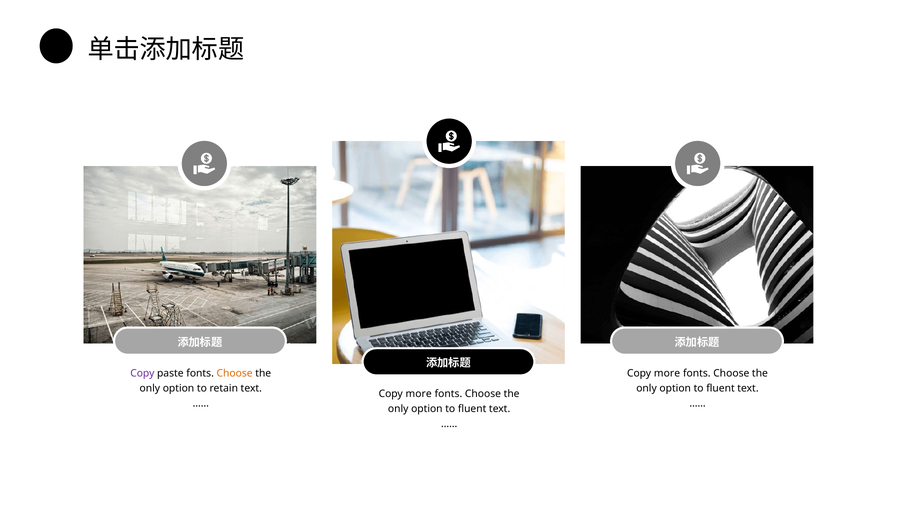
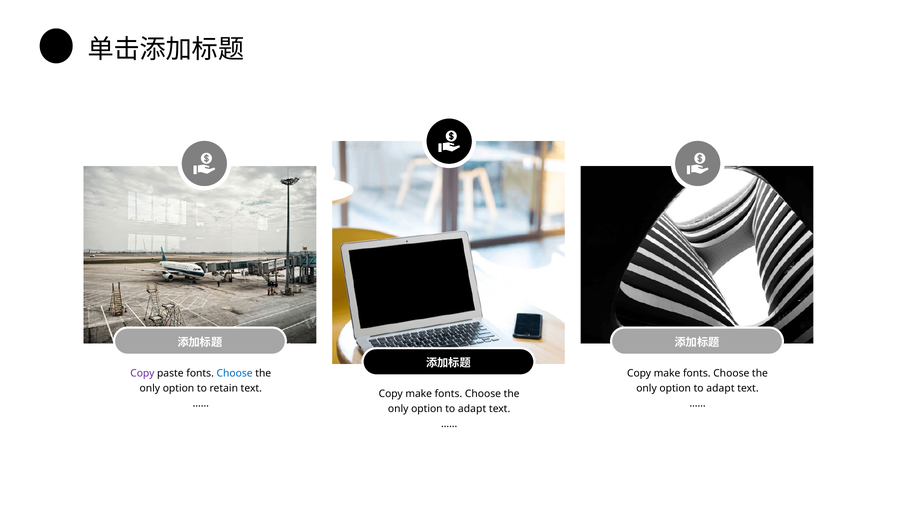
Choose at (235, 373) colour: orange -> blue
more at (667, 373): more -> make
fluent at (721, 388): fluent -> adapt
more at (419, 394): more -> make
fluent at (472, 409): fluent -> adapt
